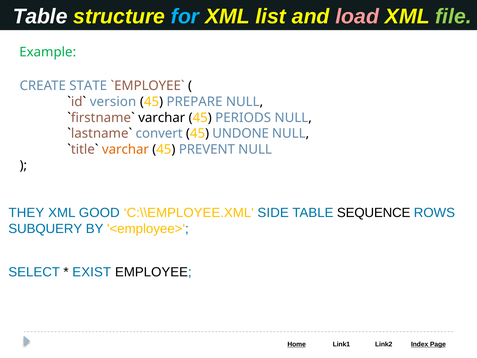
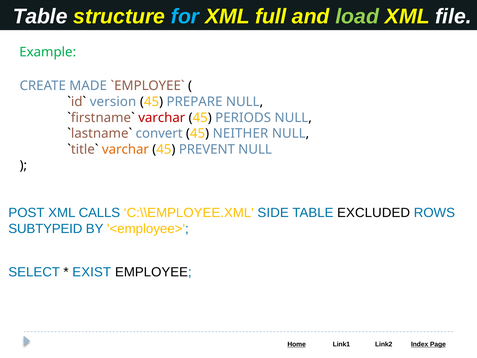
list: list -> full
load colour: pink -> light green
file colour: light green -> white
STATE: STATE -> MADE
varchar at (162, 118) colour: black -> red
UNDONE: UNDONE -> NEITHER
THEY: THEY -> POST
GOOD: GOOD -> CALLS
SEQUENCE: SEQUENCE -> EXCLUDED
SUBQUERY: SUBQUERY -> SUBTYPEID
